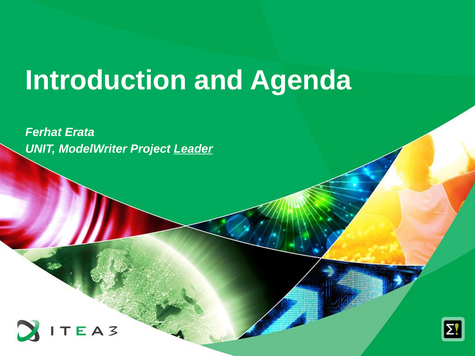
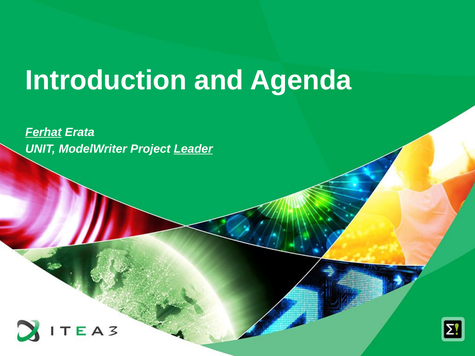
Ferhat underline: none -> present
